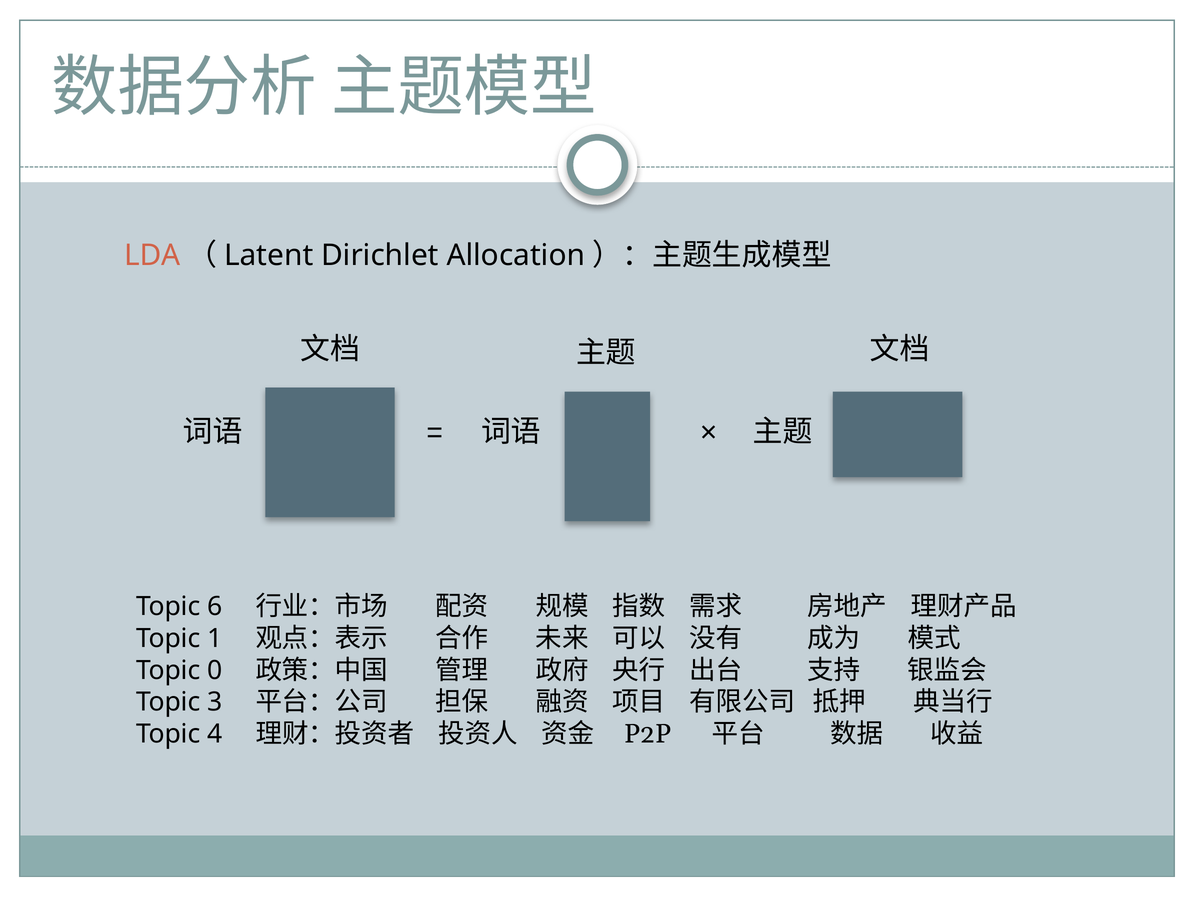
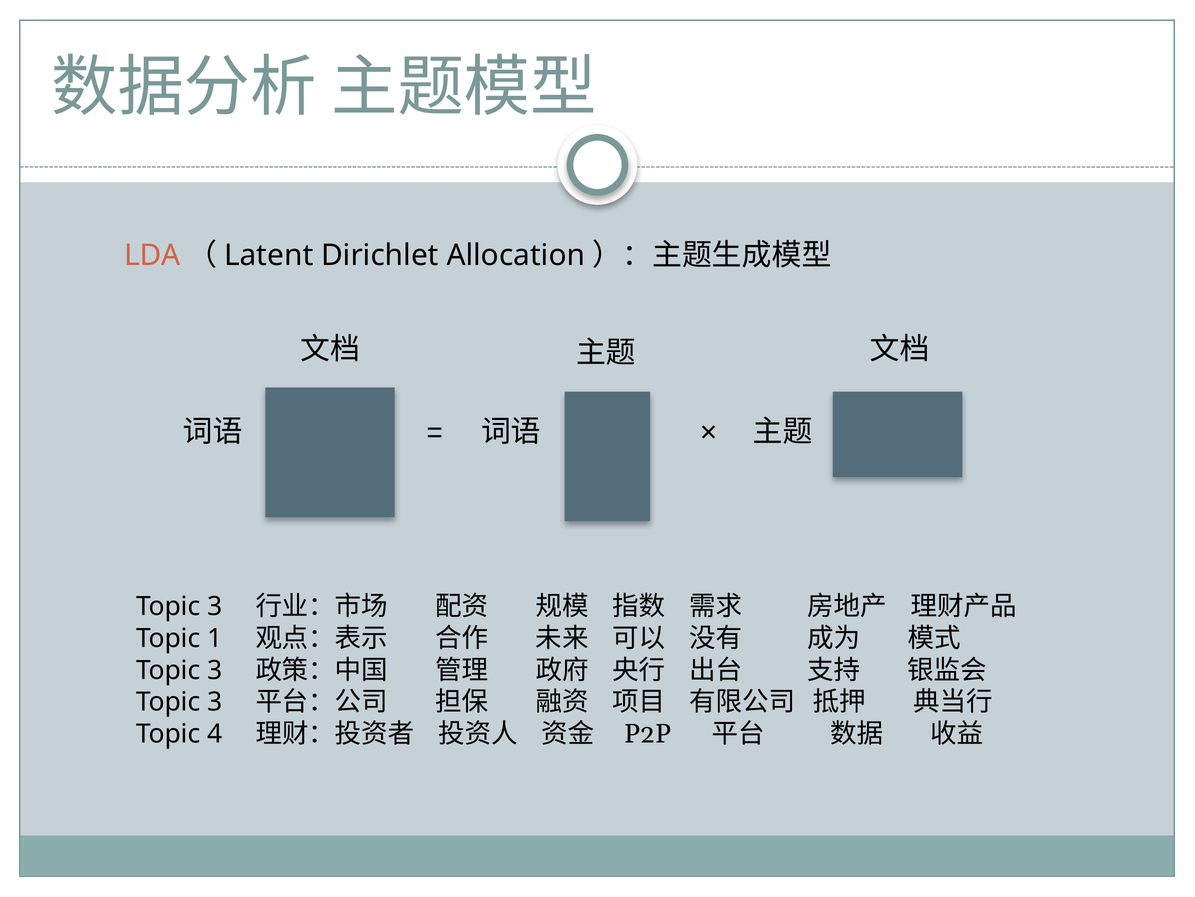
6 at (215, 606): 6 -> 3
0 at (215, 670): 0 -> 3
